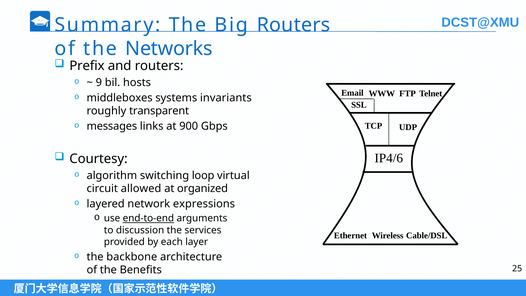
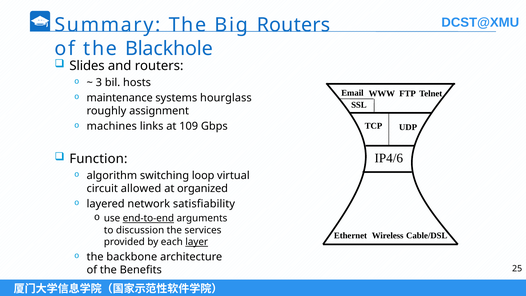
Networks: Networks -> Blackhole
Prefix: Prefix -> Slides
9: 9 -> 3
middleboxes: middleboxes -> maintenance
invariants: invariants -> hourglass
transparent: transparent -> assignment
messages: messages -> machines
900: 900 -> 109
Courtesy: Courtesy -> Function
expressions: expressions -> satisfiability
layer underline: none -> present
